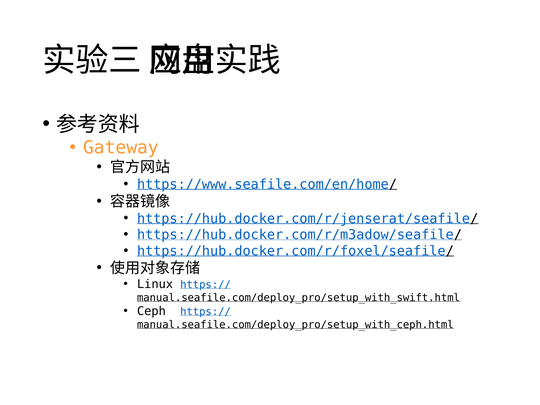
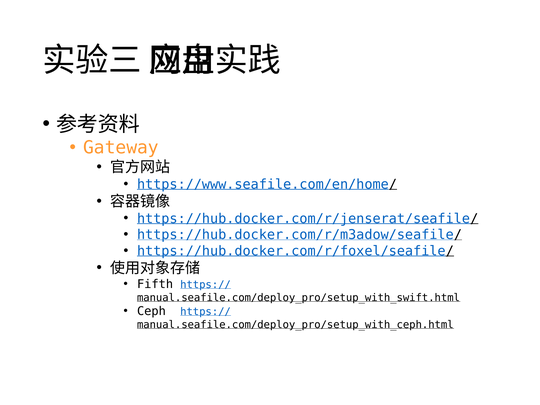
Linux: Linux -> Fifth
